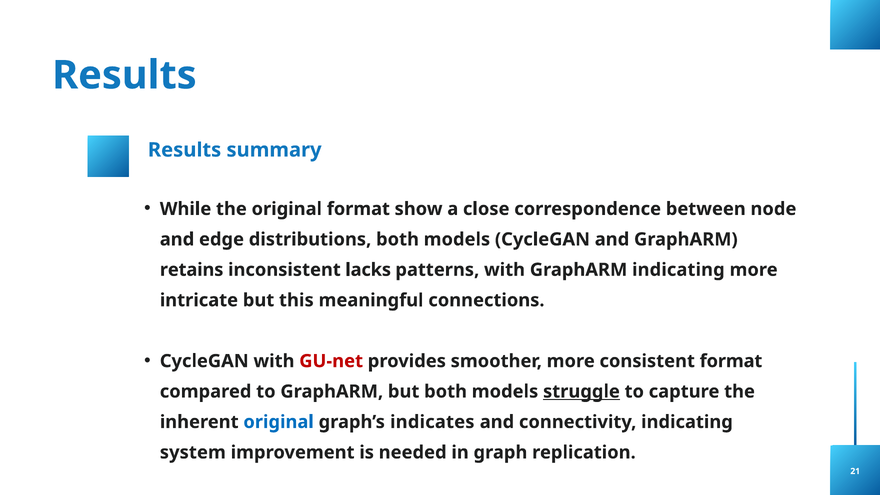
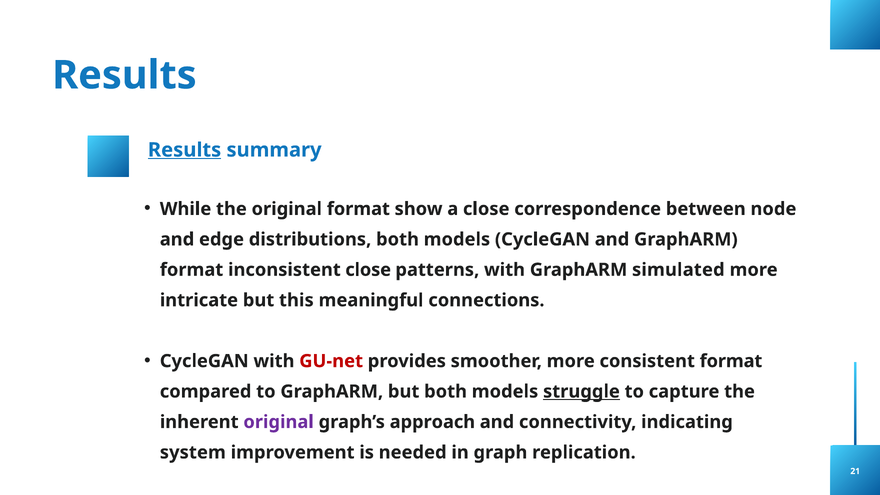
Results at (185, 150) underline: none -> present
retains at (192, 270): retains -> format
inconsistent lacks: lacks -> close
GraphARM indicating: indicating -> simulated
original at (279, 422) colour: blue -> purple
indicates: indicates -> approach
